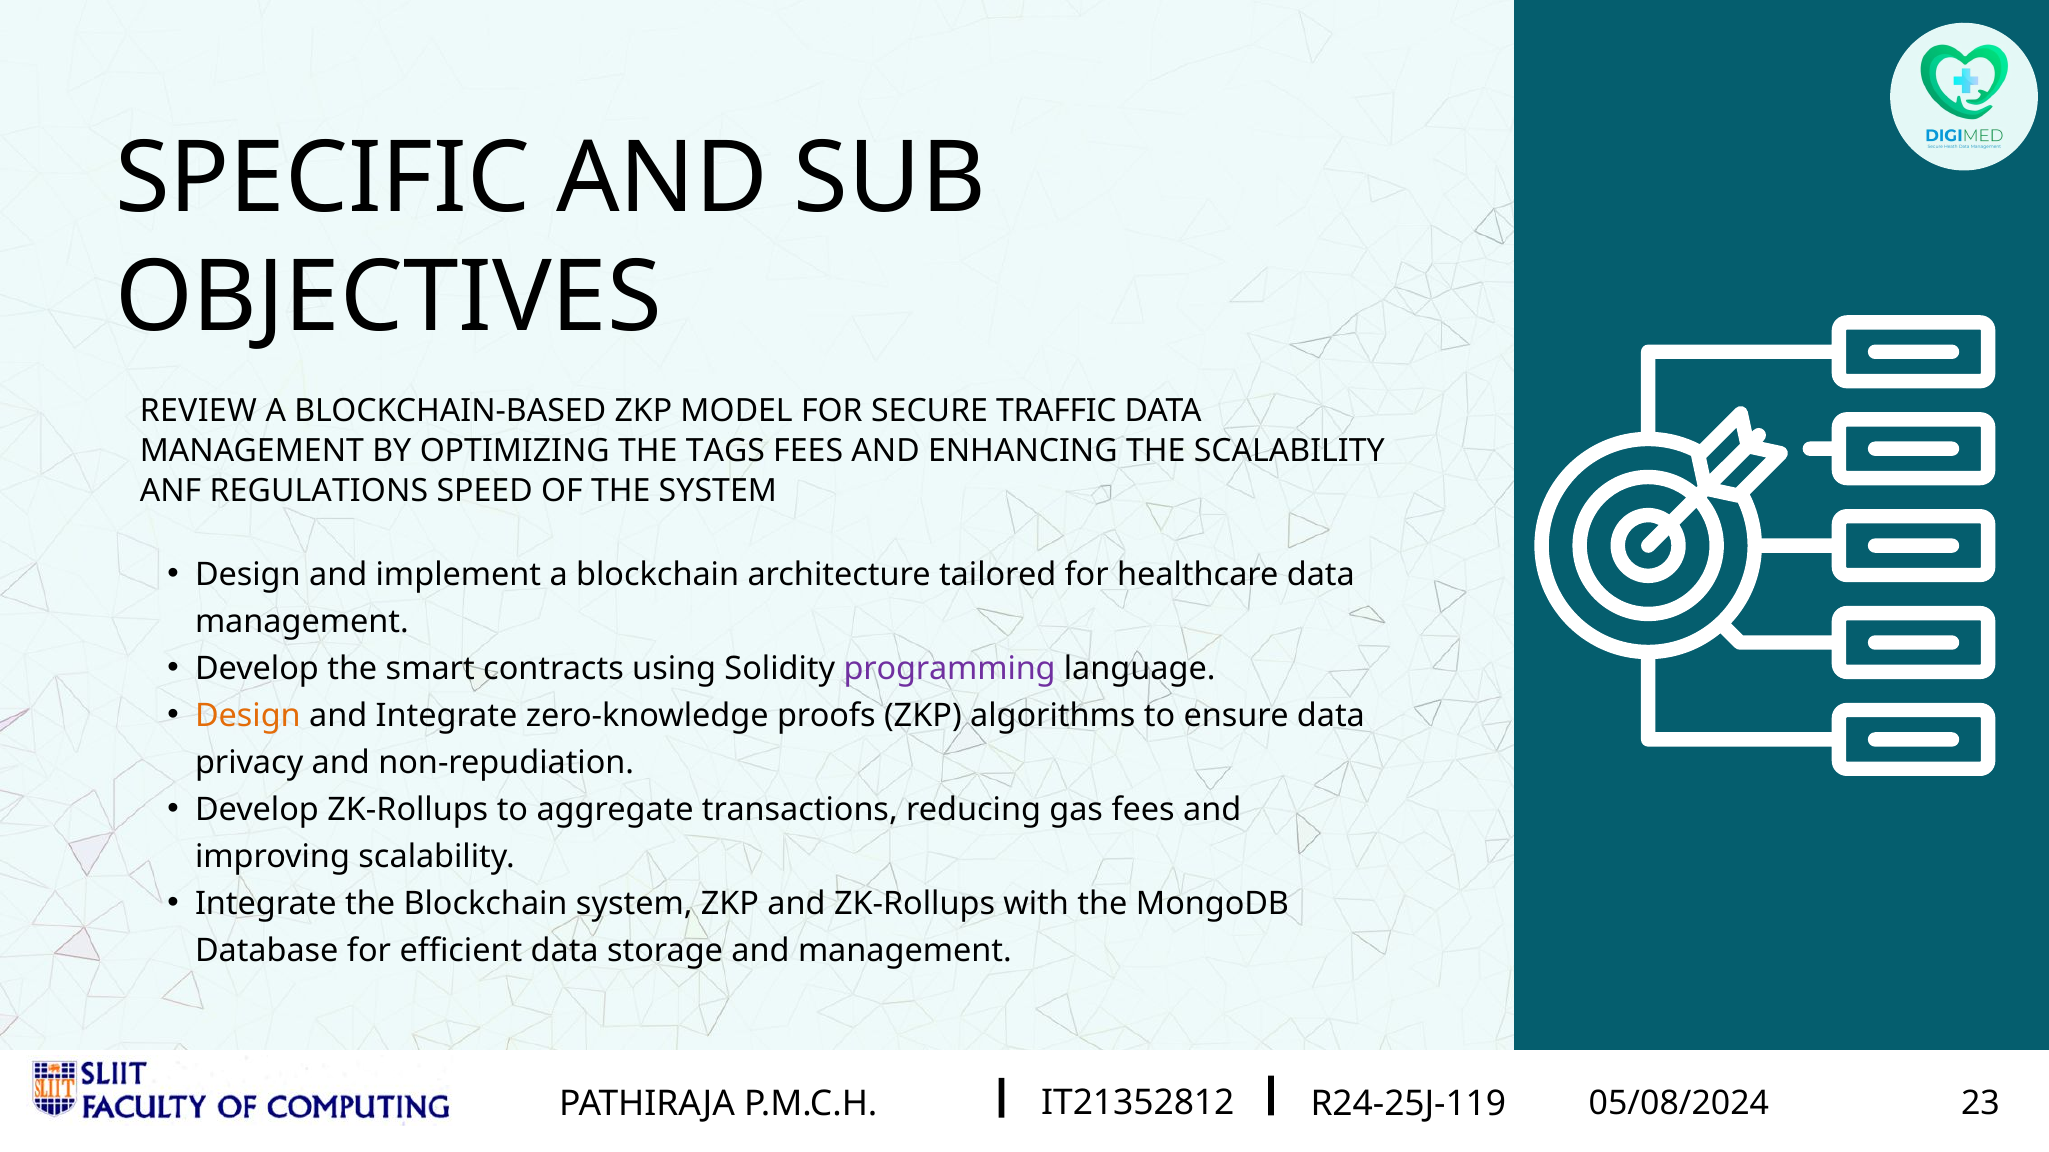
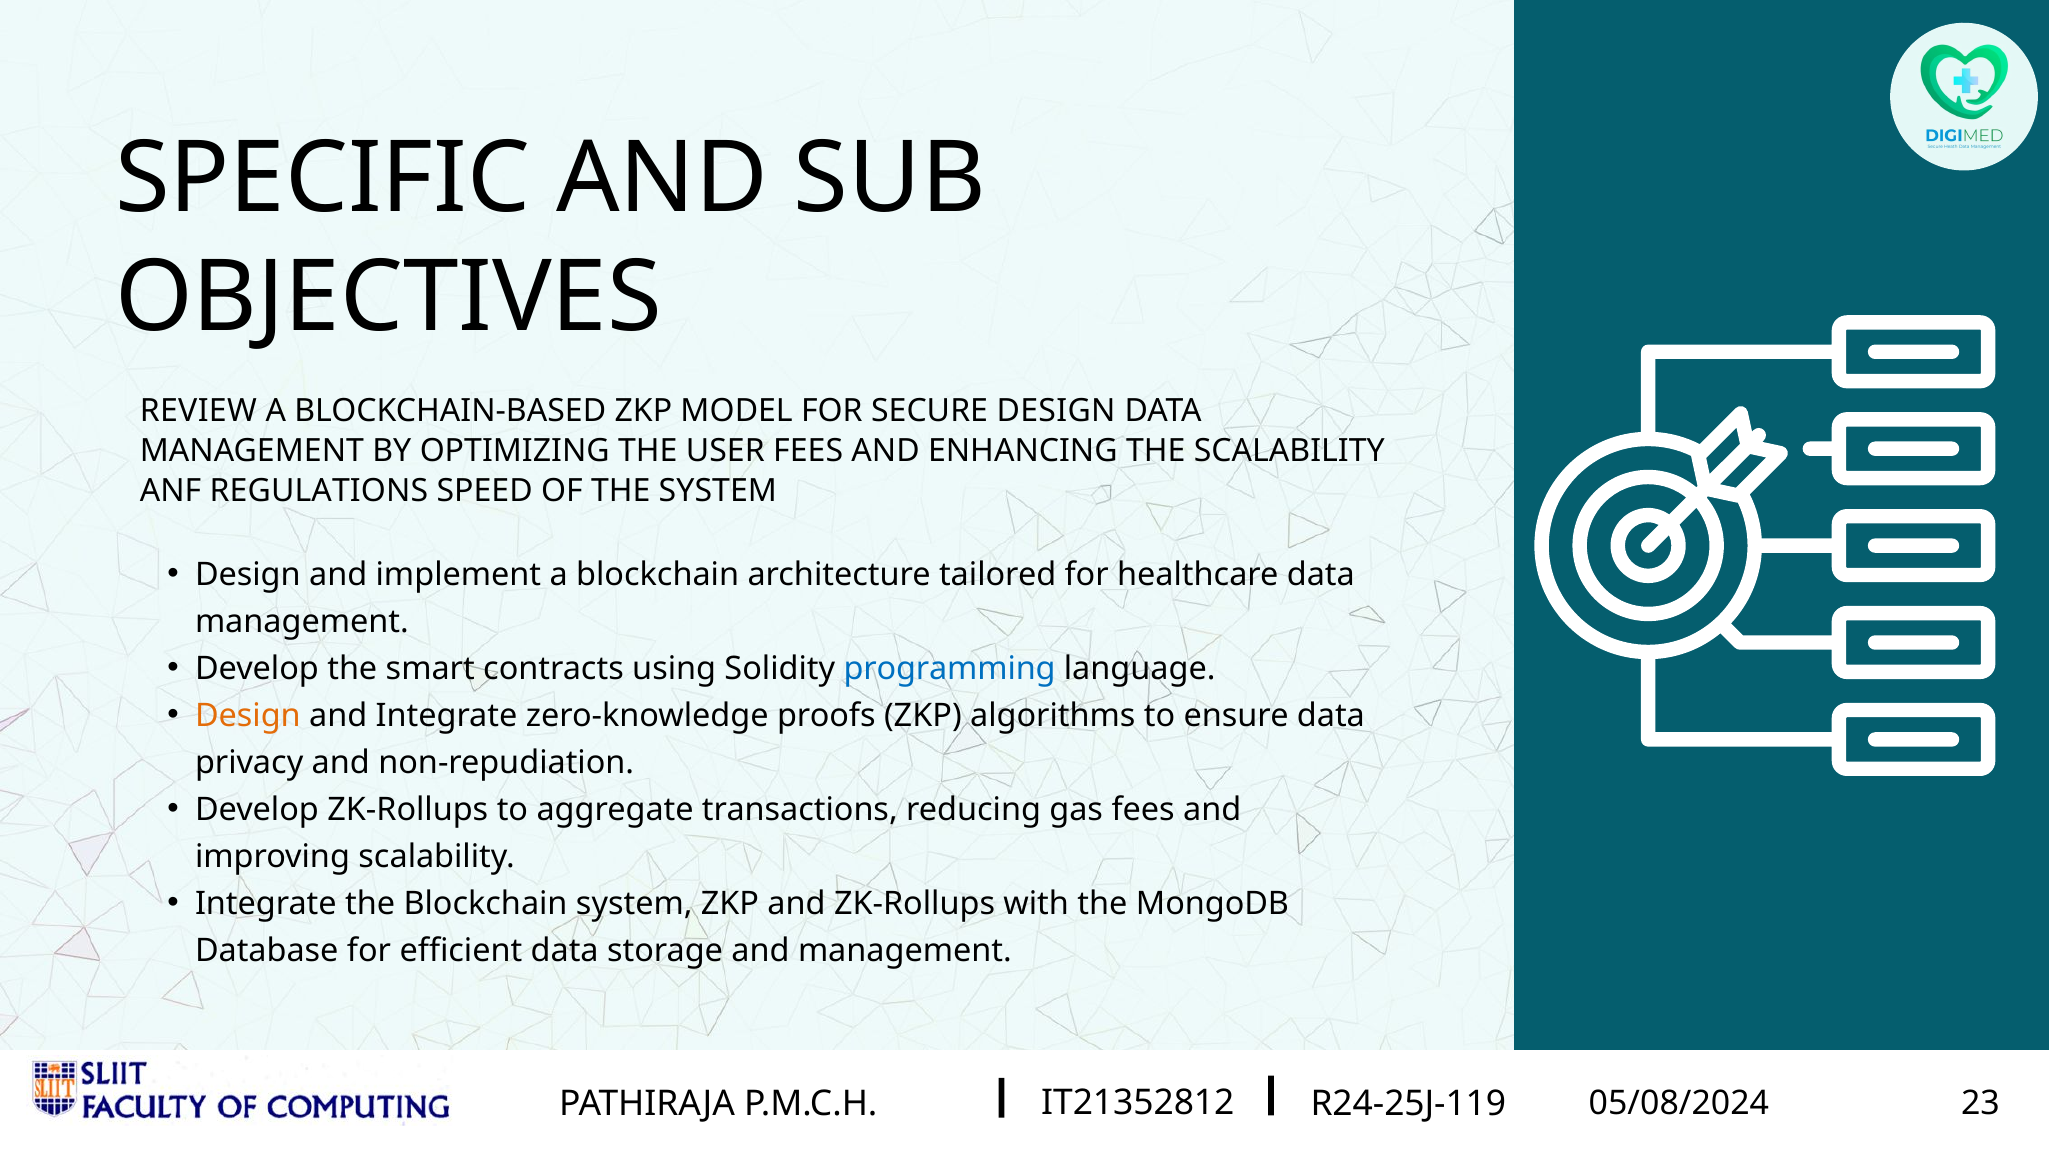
SECURE TRAFFIC: TRAFFIC -> DESIGN
TAGS: TAGS -> USER
programming colour: purple -> blue
